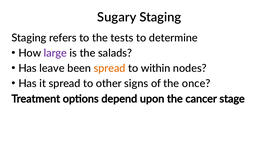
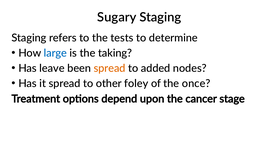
large colour: purple -> blue
salads: salads -> taking
within: within -> added
signs: signs -> foley
